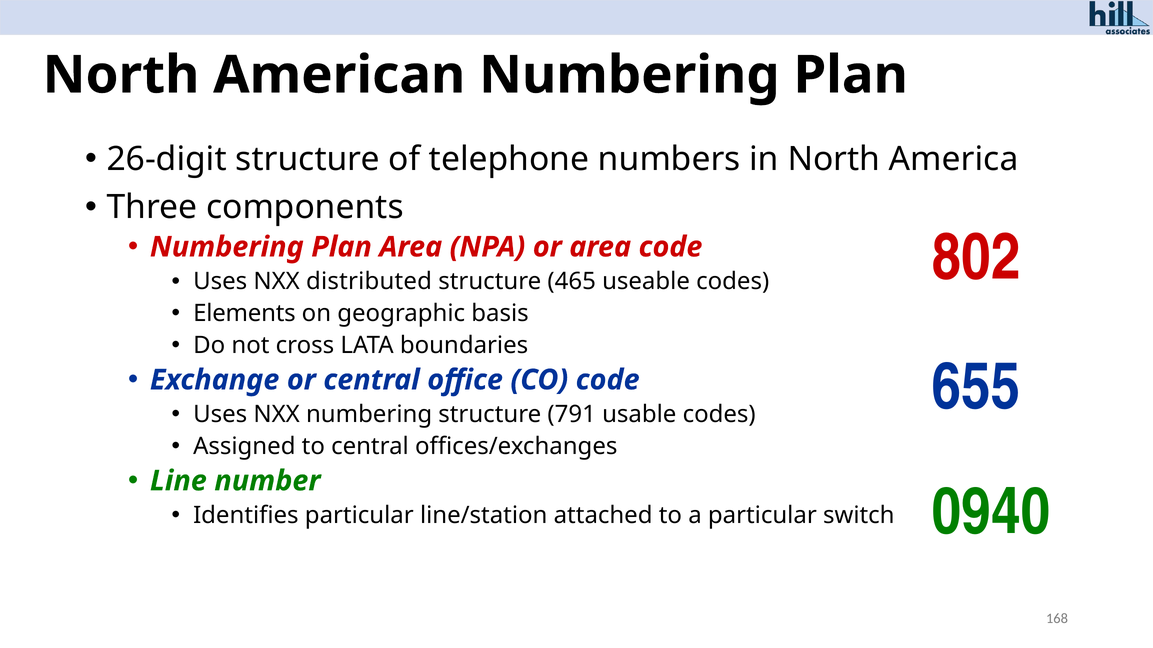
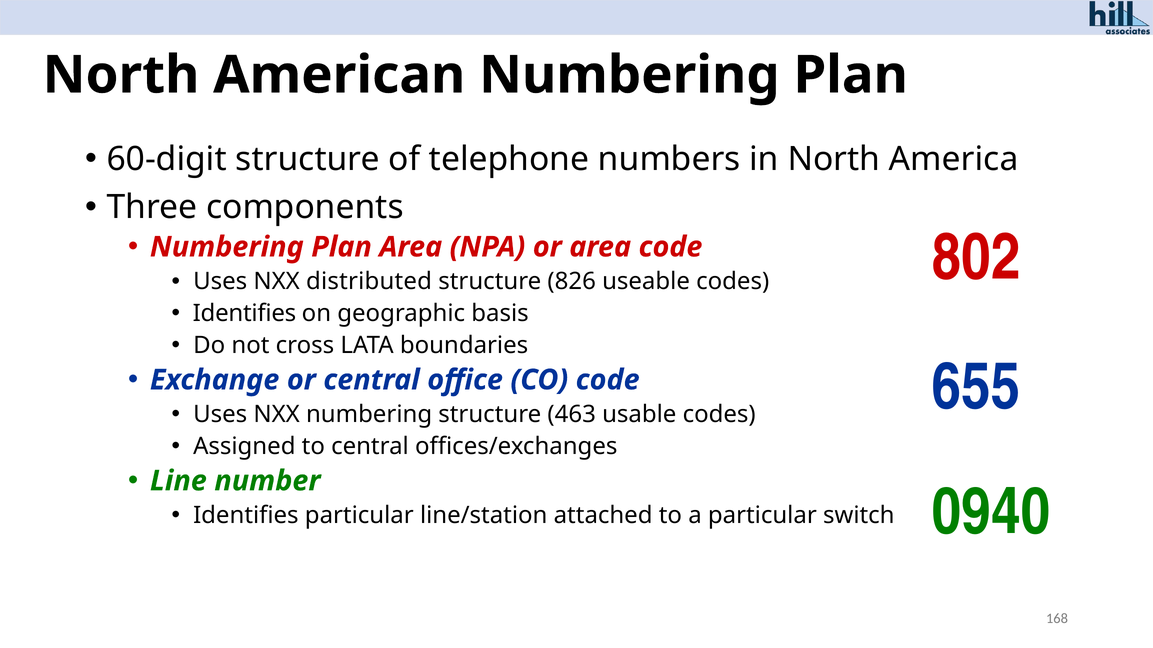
26-digit: 26-digit -> 60-digit
465: 465 -> 826
Elements at (244, 314): Elements -> Identifies
791: 791 -> 463
